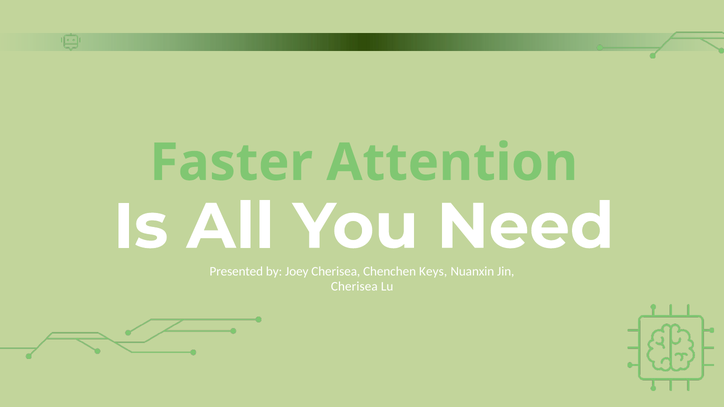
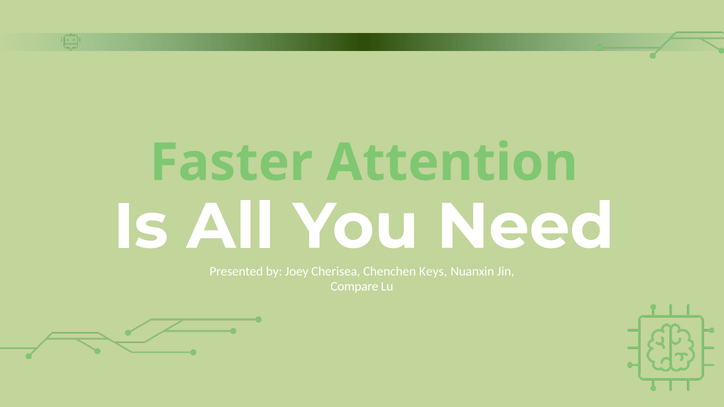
Cherisea at (354, 286): Cherisea -> Compare
